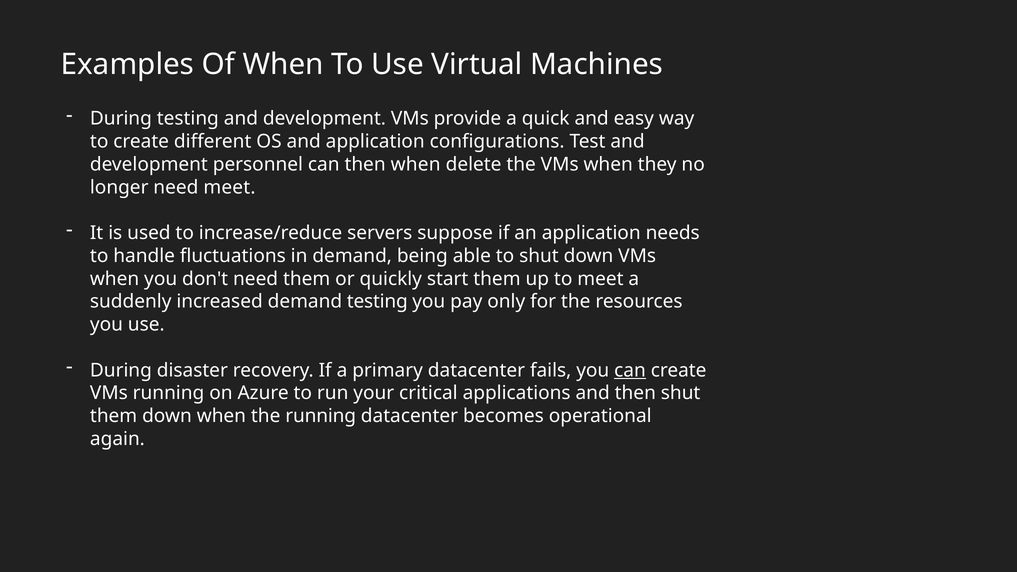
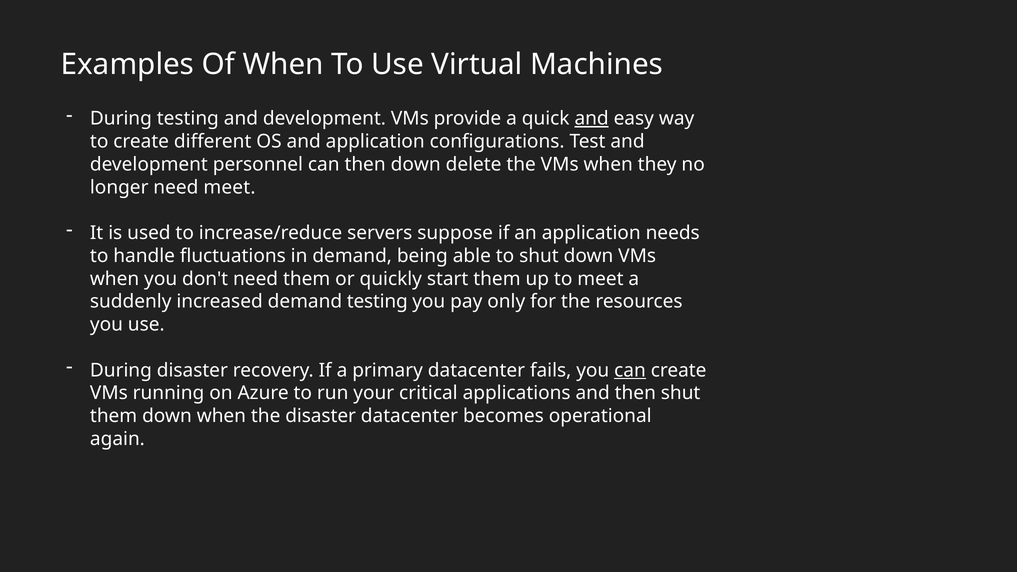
and at (592, 119) underline: none -> present
then when: when -> down
the running: running -> disaster
